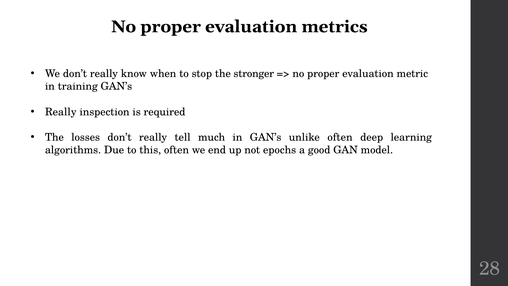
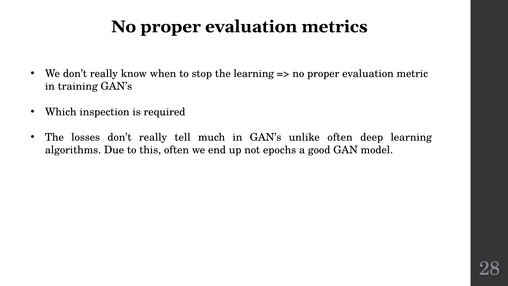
the stronger: stronger -> learning
Really at (61, 112): Really -> Which
